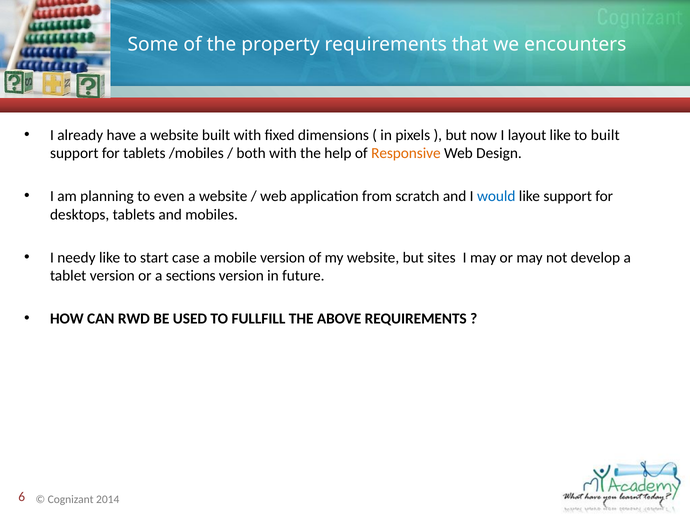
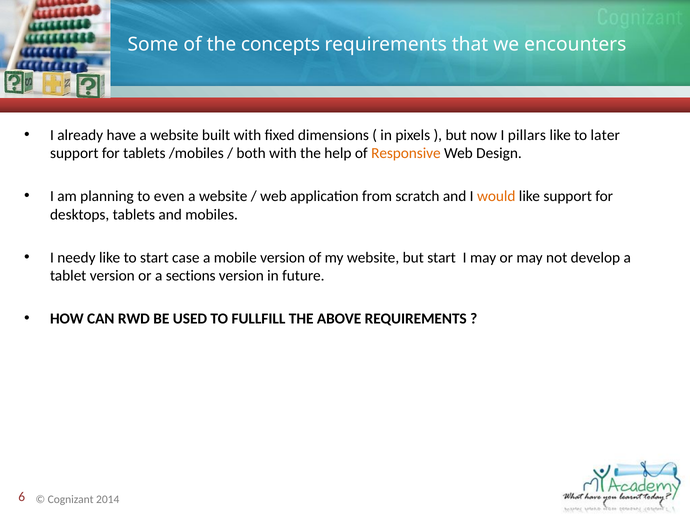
property: property -> concepts
layout: layout -> pillars
to built: built -> later
would colour: blue -> orange
but sites: sites -> start
